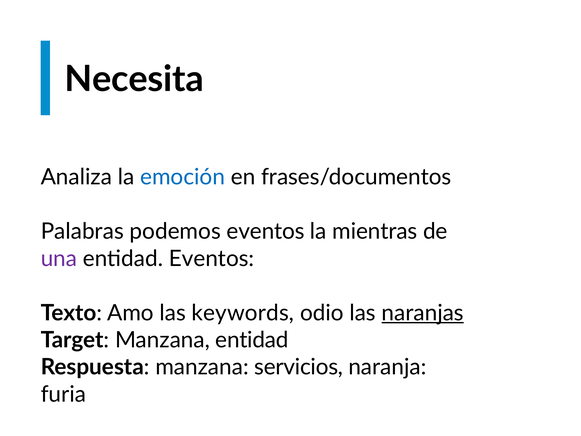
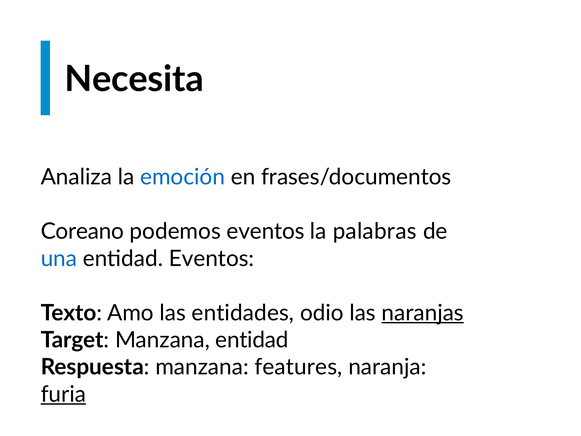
Palabras: Palabras -> Coreano
mientras: mientras -> palabras
una colour: purple -> blue
keywords: keywords -> entidades
servicios: servicios -> features
furia underline: none -> present
